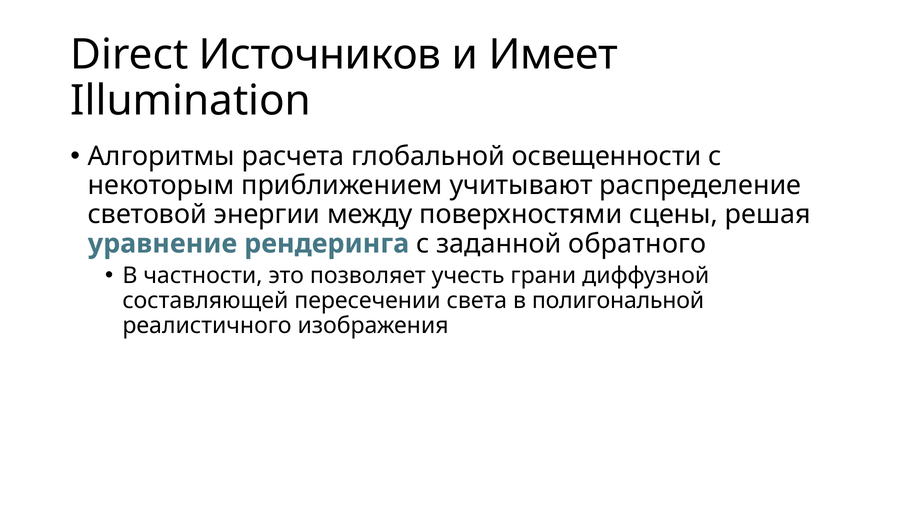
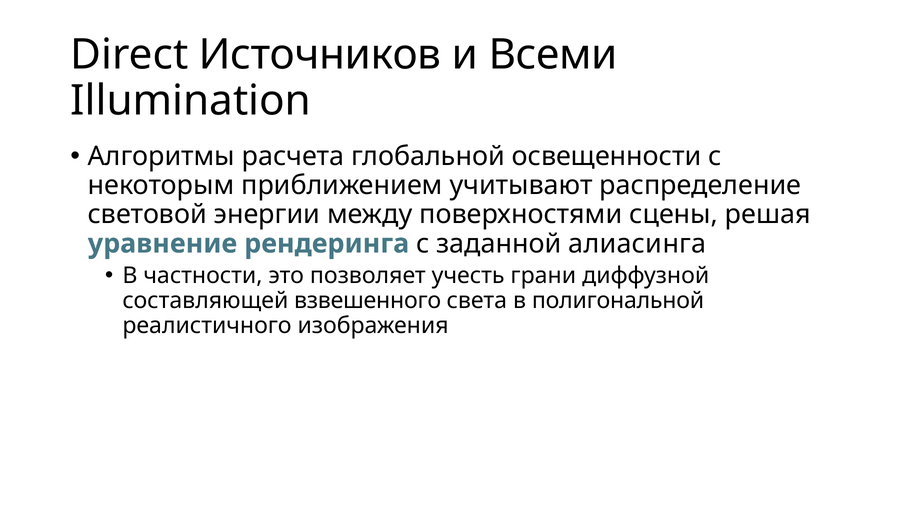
Имеет: Имеет -> Всеми
обратного: обратного -> алиасинга
пересечении: пересечении -> взвешенного
